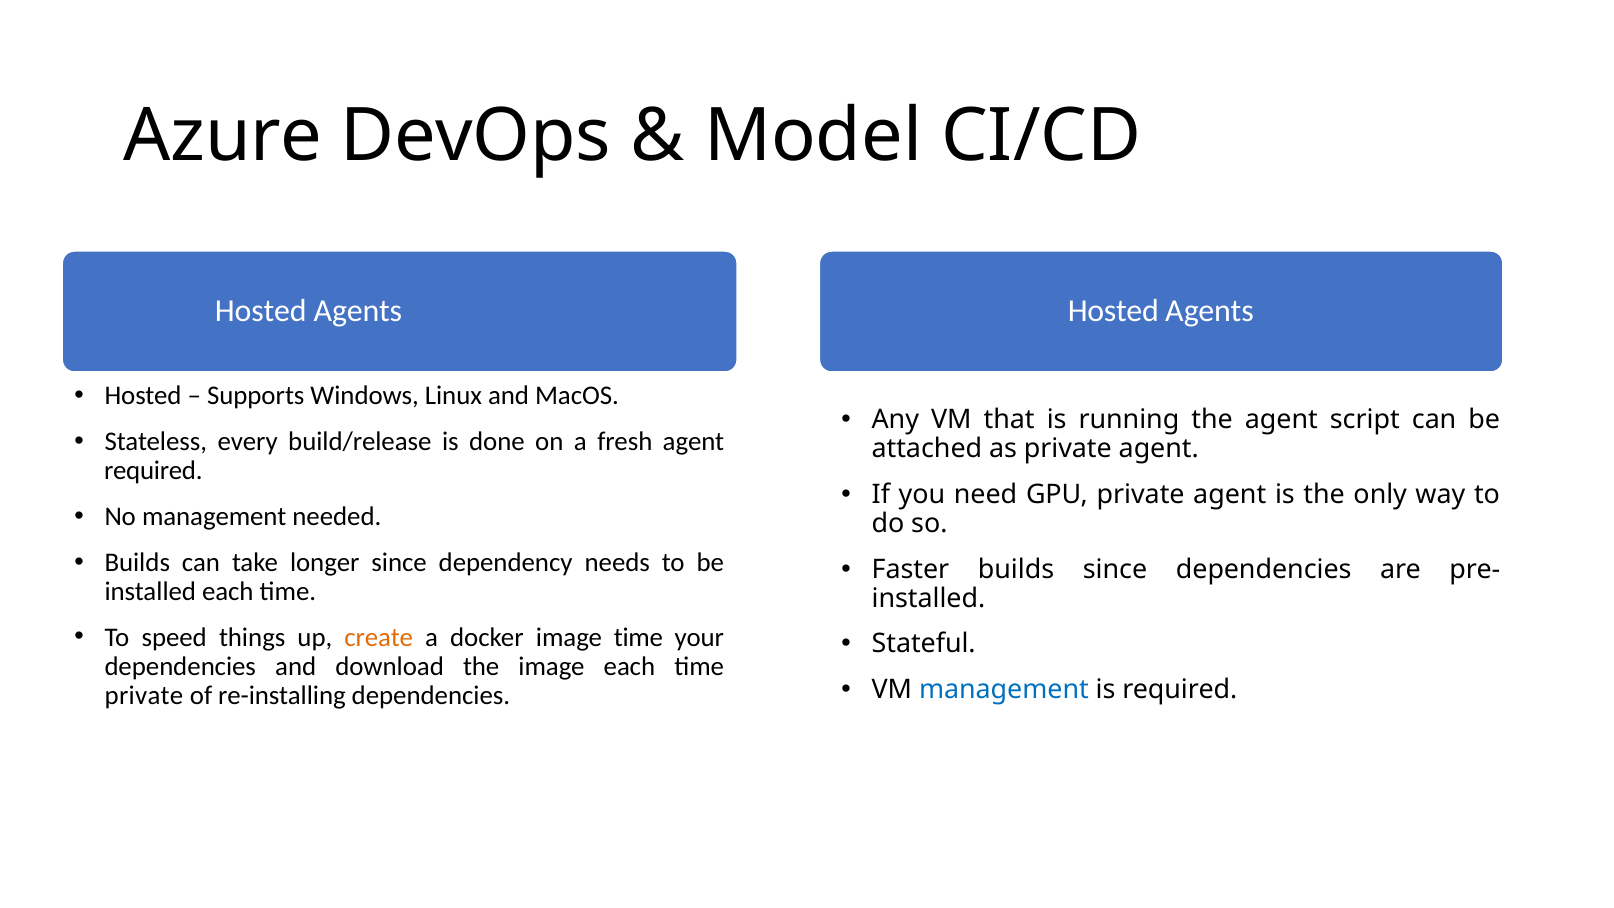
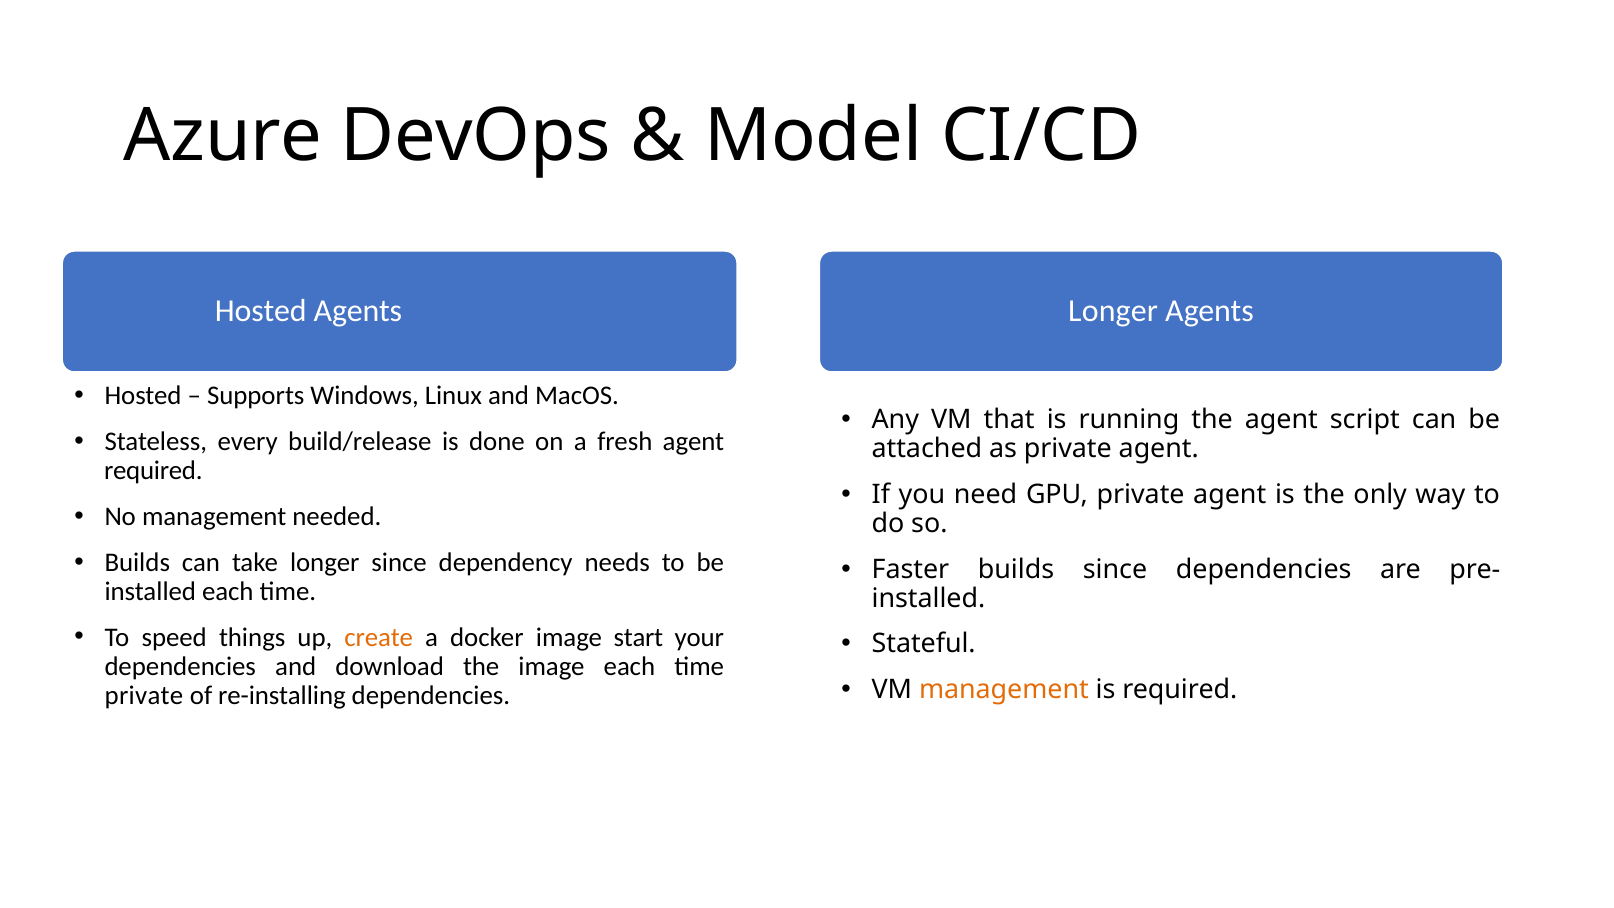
Agents Hosted: Hosted -> Longer
image time: time -> start
management at (1004, 690) colour: blue -> orange
